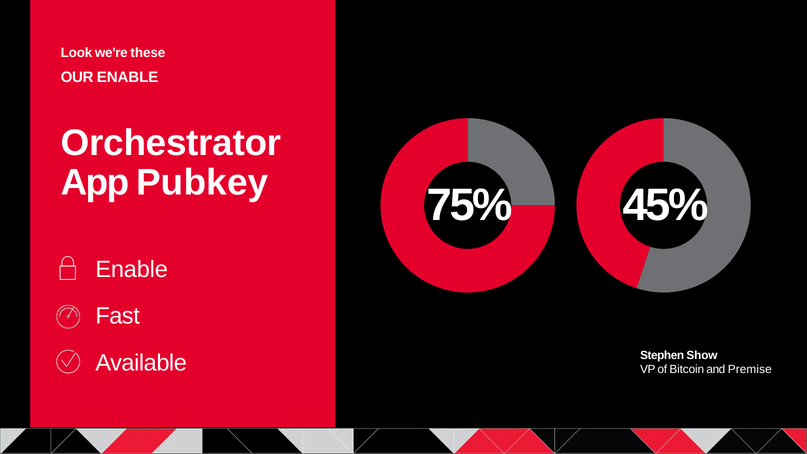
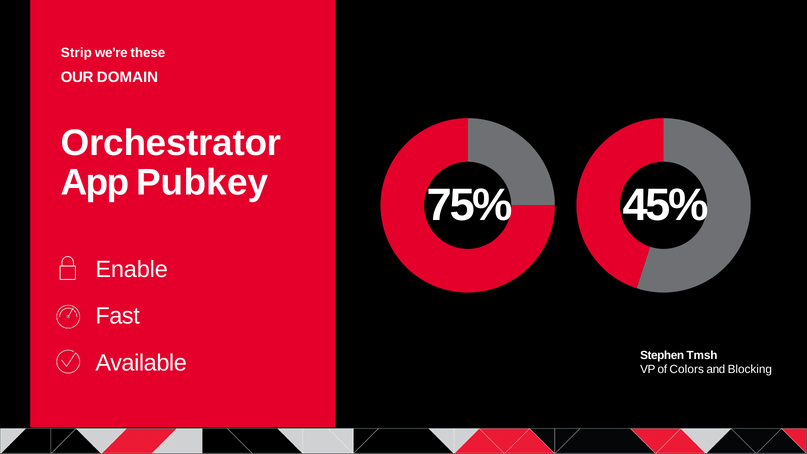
Look: Look -> Strip
OUR ENABLE: ENABLE -> DOMAIN
Show: Show -> Tmsh
Bitcoin: Bitcoin -> Colors
Premise: Premise -> Blocking
